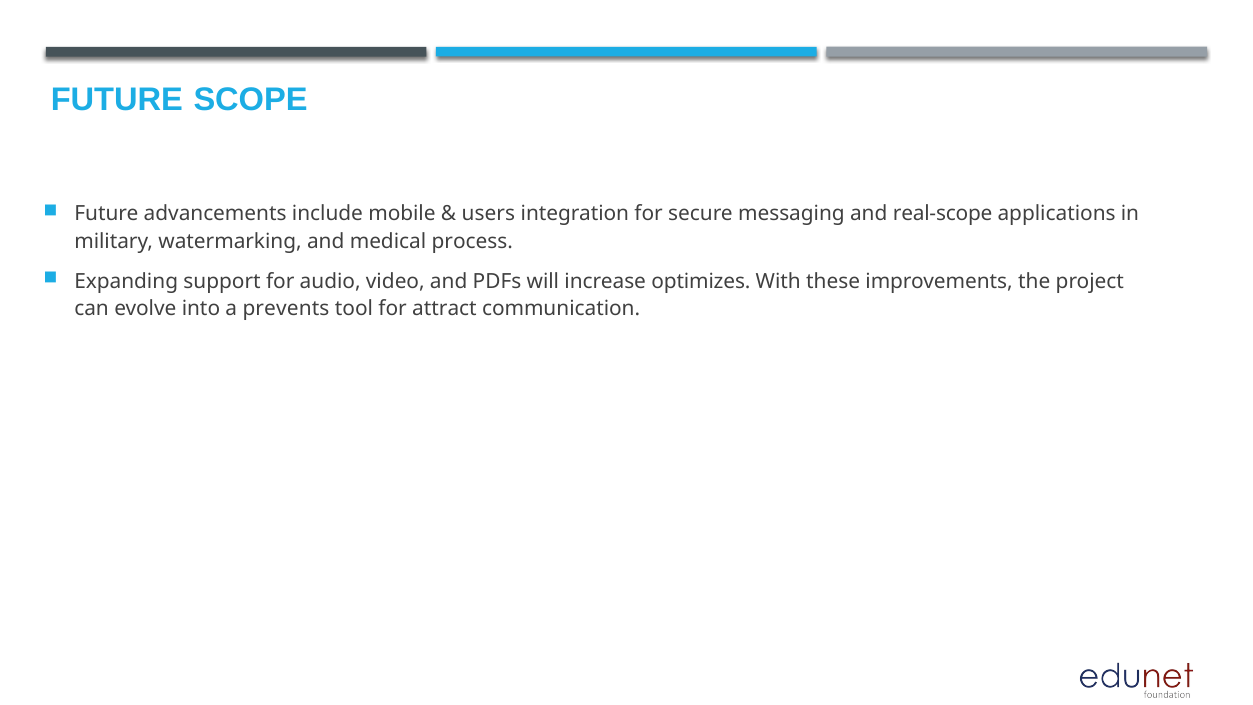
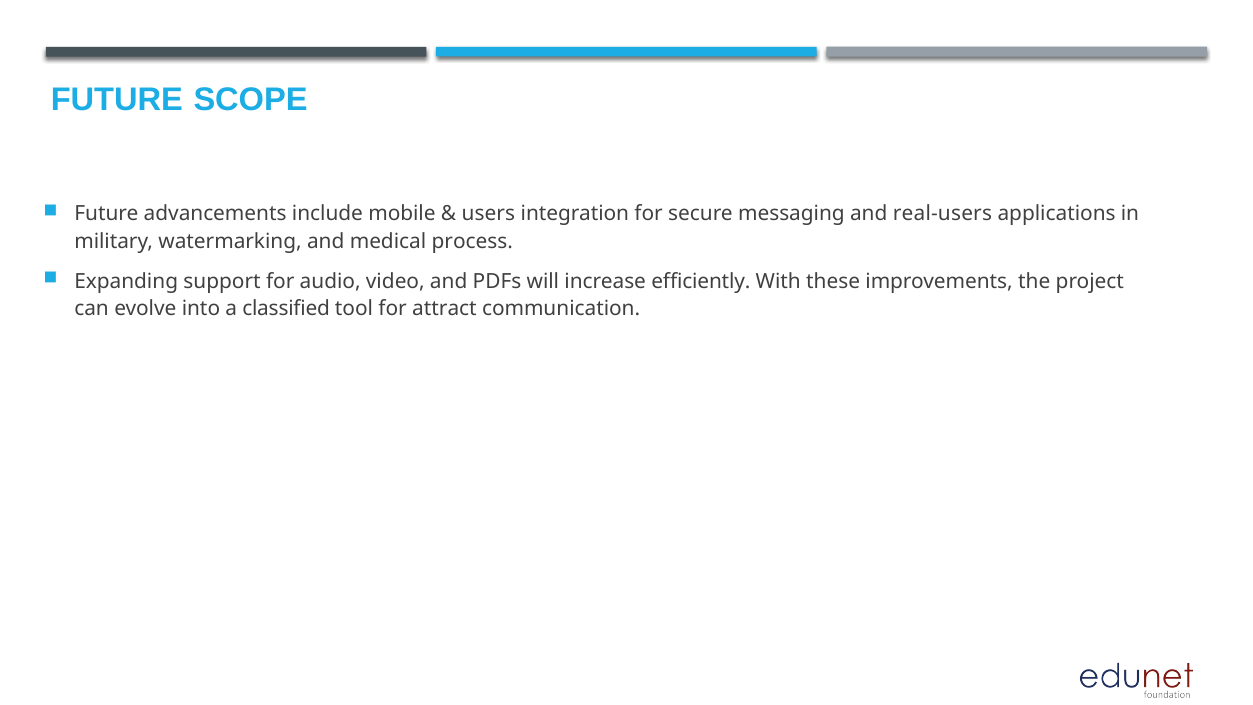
real-scope: real-scope -> real-users
optimizes: optimizes -> efficiently
prevents: prevents -> classified
